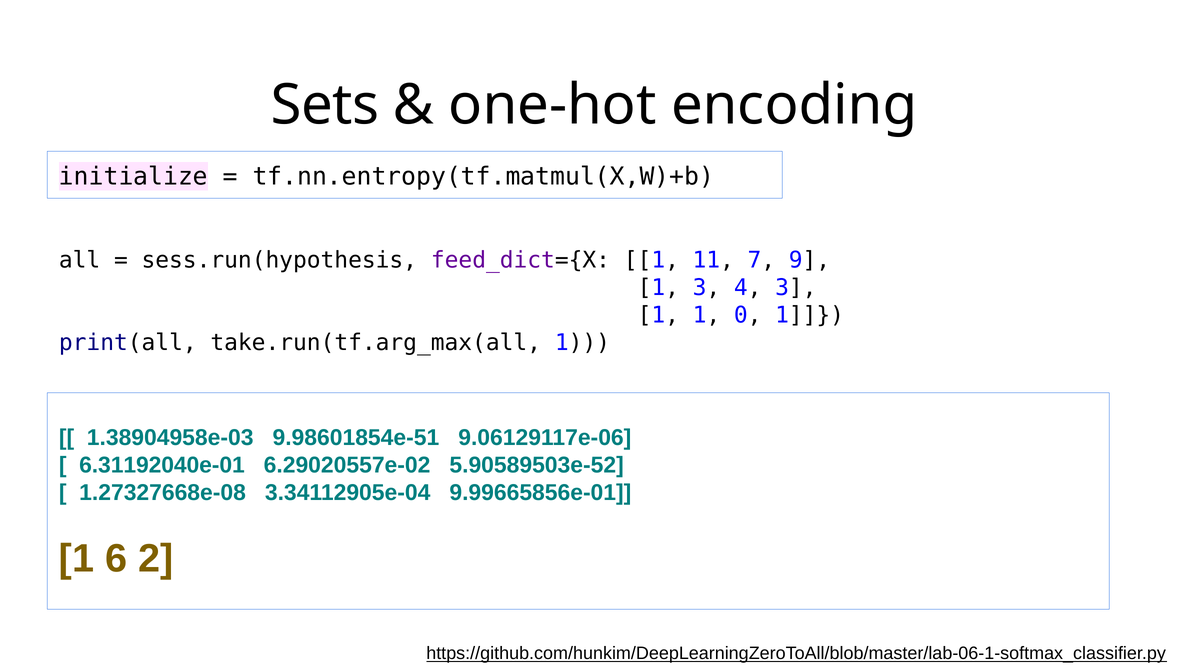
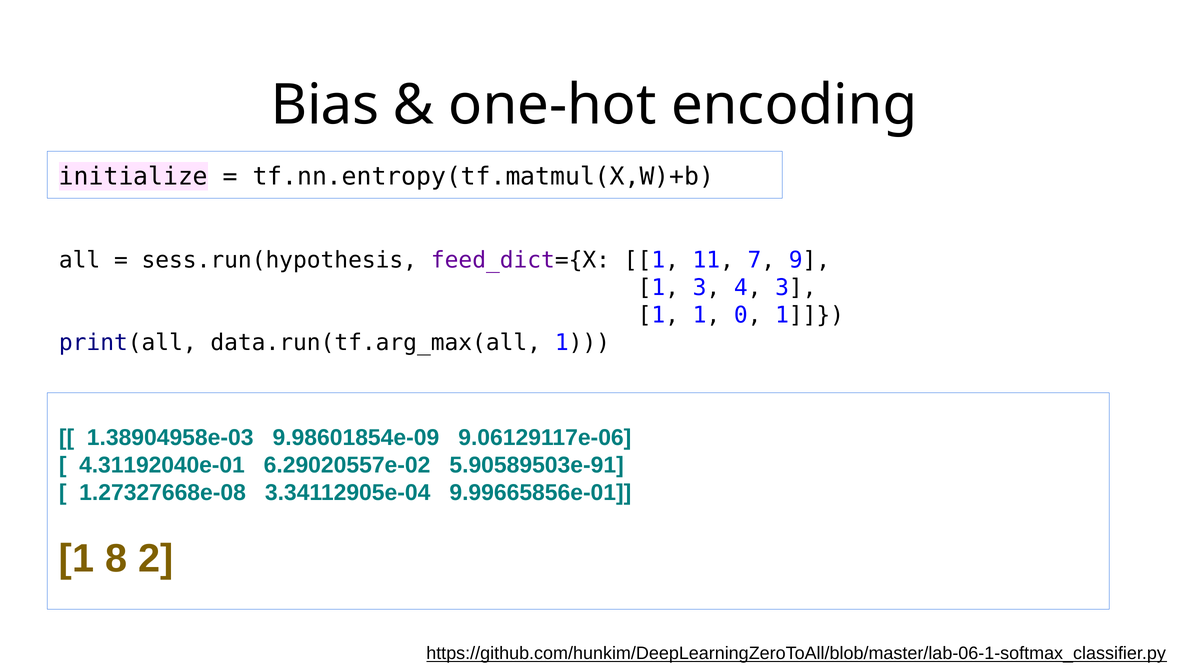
Sets: Sets -> Bias
take.run(tf.arg_max(all: take.run(tf.arg_max(all -> data.run(tf.arg_max(all
9.98601854e-51: 9.98601854e-51 -> 9.98601854e-09
6.31192040e-01: 6.31192040e-01 -> 4.31192040e-01
5.90589503e-52: 5.90589503e-52 -> 5.90589503e-91
6: 6 -> 8
